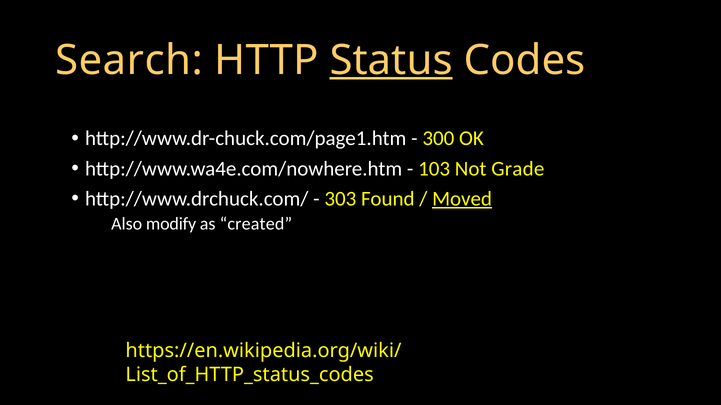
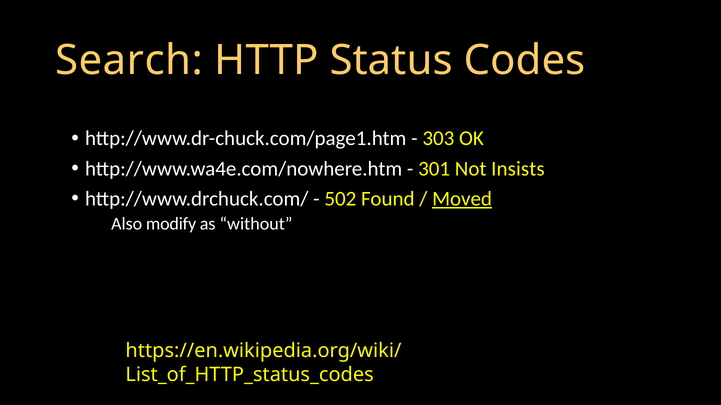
Status underline: present -> none
300: 300 -> 303
103: 103 -> 301
Grade: Grade -> Insists
303: 303 -> 502
created: created -> without
